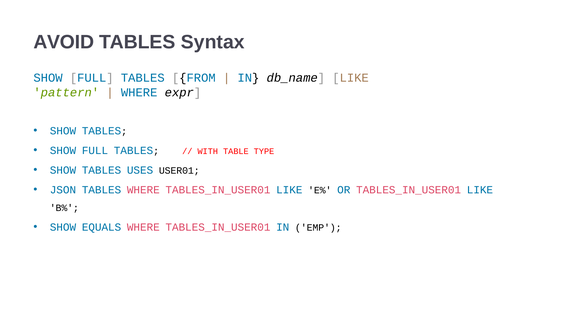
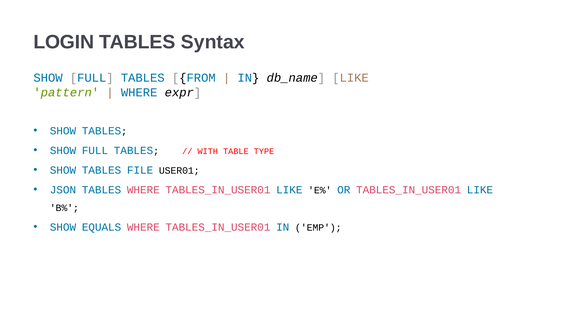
AVOID: AVOID -> LOGIN
USES: USES -> FILE
